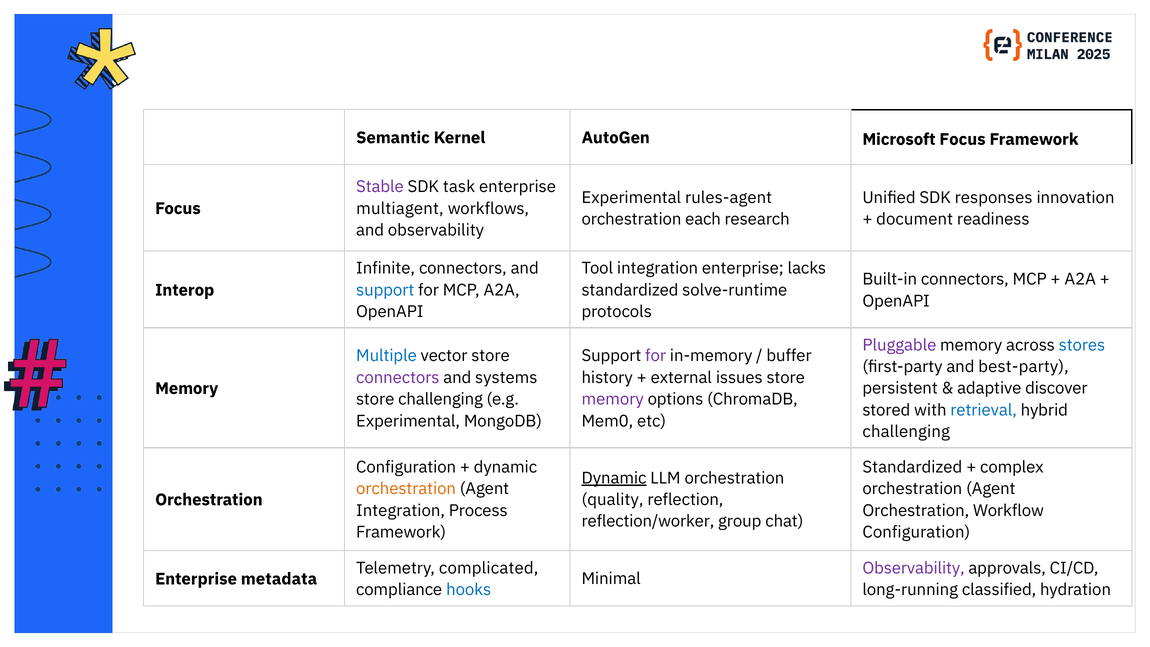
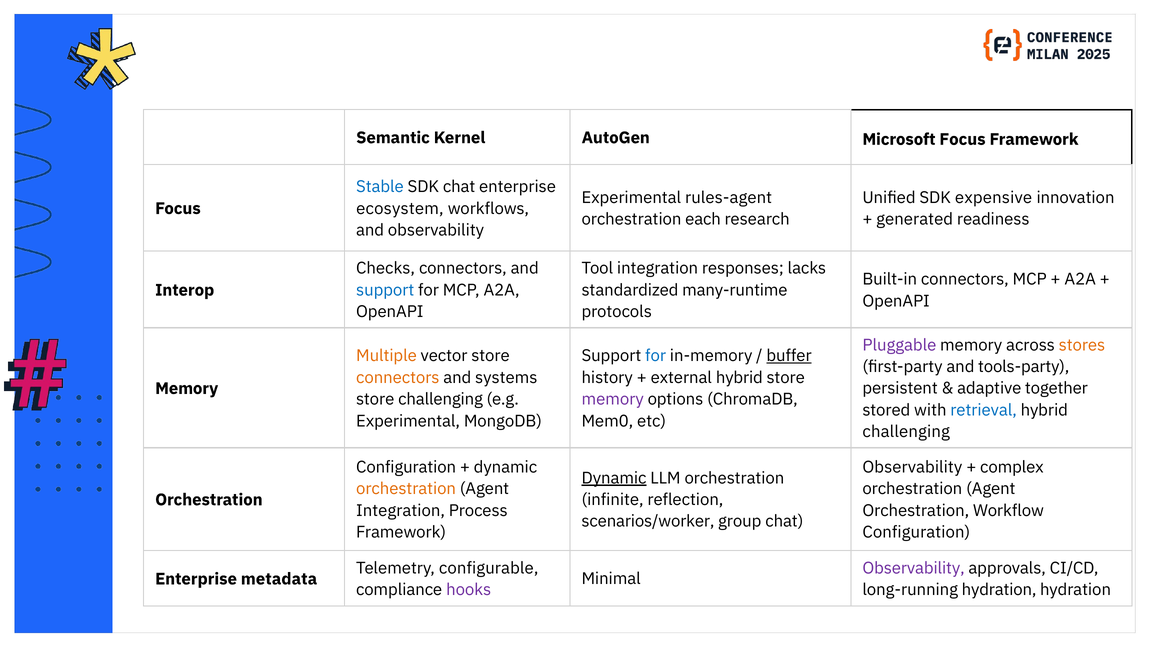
Stable colour: purple -> blue
SDK task: task -> chat
responses: responses -> expensive
multiagent: multiagent -> ecosystem
document: document -> generated
Infinite: Infinite -> Checks
integration enterprise: enterprise -> responses
solve-runtime: solve-runtime -> many-runtime
stores colour: blue -> orange
Multiple colour: blue -> orange
for at (656, 356) colour: purple -> blue
buffer underline: none -> present
best-party: best-party -> tools-party
connectors at (398, 378) colour: purple -> orange
external issues: issues -> hybrid
discover: discover -> together
Standardized at (912, 467): Standardized -> Observability
quality: quality -> infinite
reflection/worker: reflection/worker -> scenarios/worker
complicated: complicated -> configurable
hooks colour: blue -> purple
long-running classified: classified -> hydration
